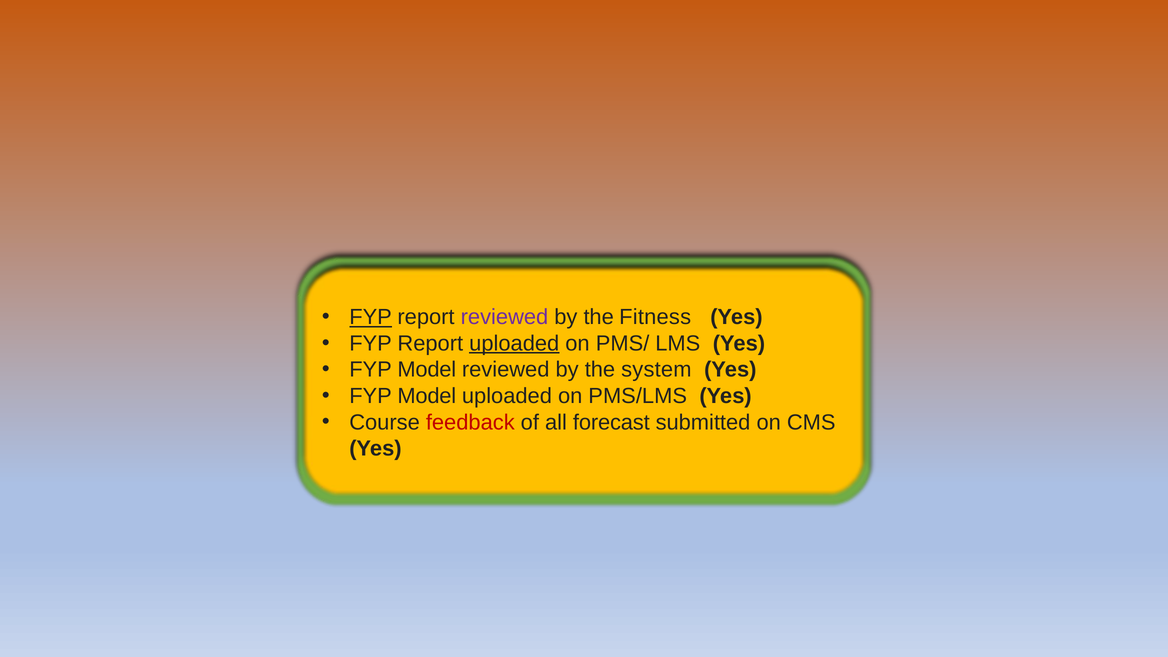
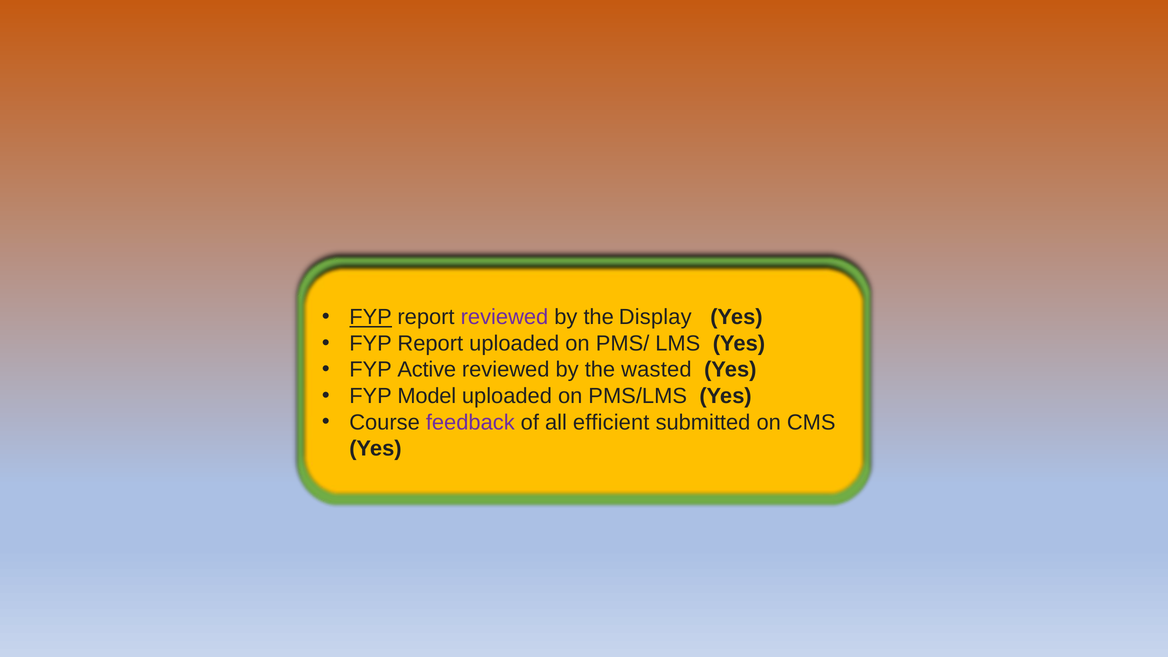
Fitness: Fitness -> Display
uploaded at (514, 343) underline: present -> none
Model at (427, 370): Model -> Active
system: system -> wasted
feedback colour: red -> purple
forecast: forecast -> efficient
